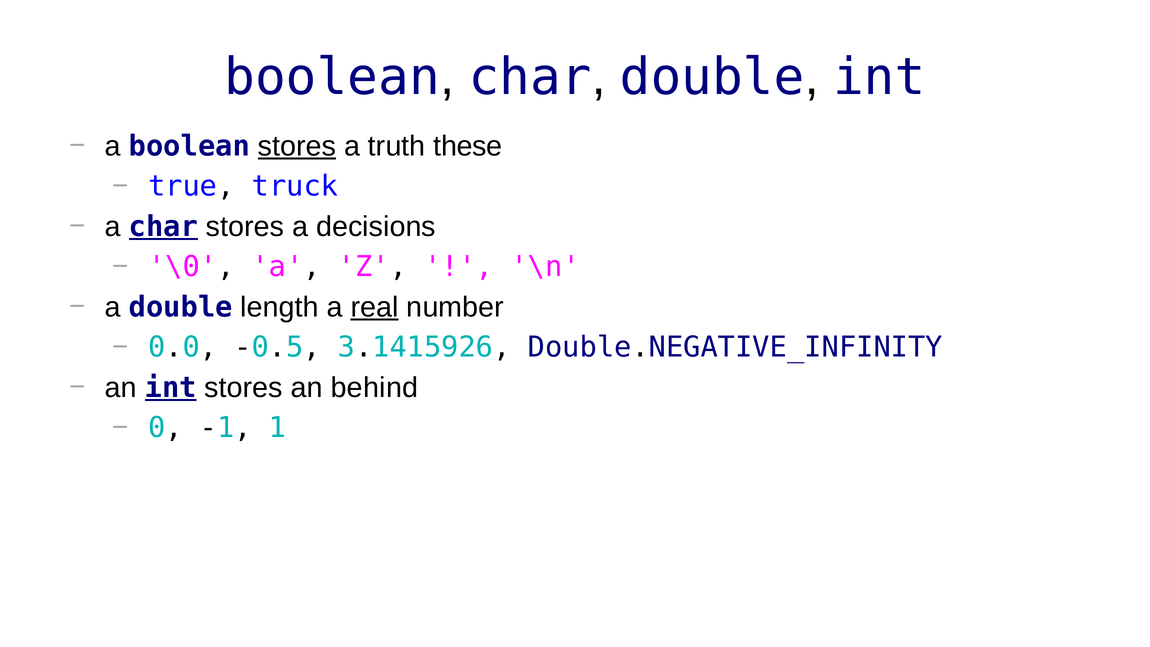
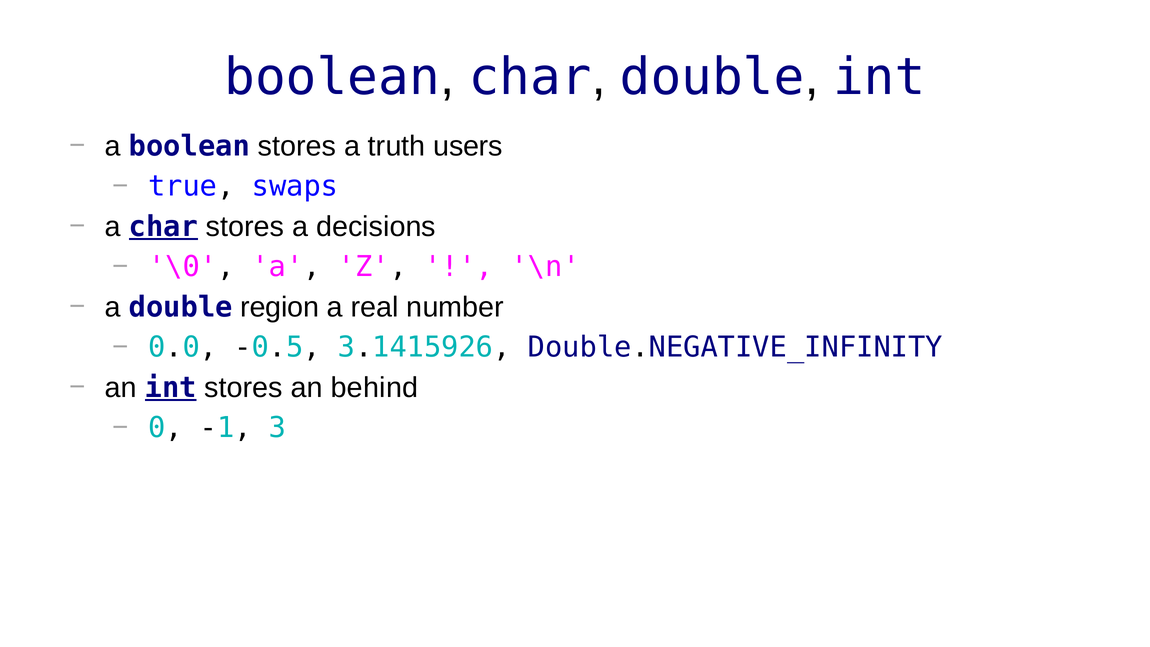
stores at (297, 146) underline: present -> none
these: these -> users
truck: truck -> swaps
length: length -> region
real underline: present -> none
1: 1 -> 3
